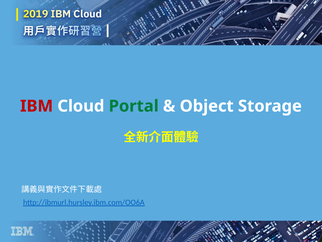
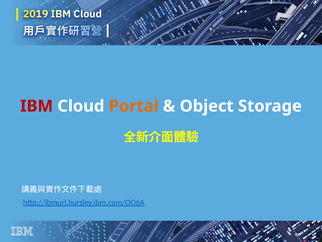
Portal colour: green -> orange
